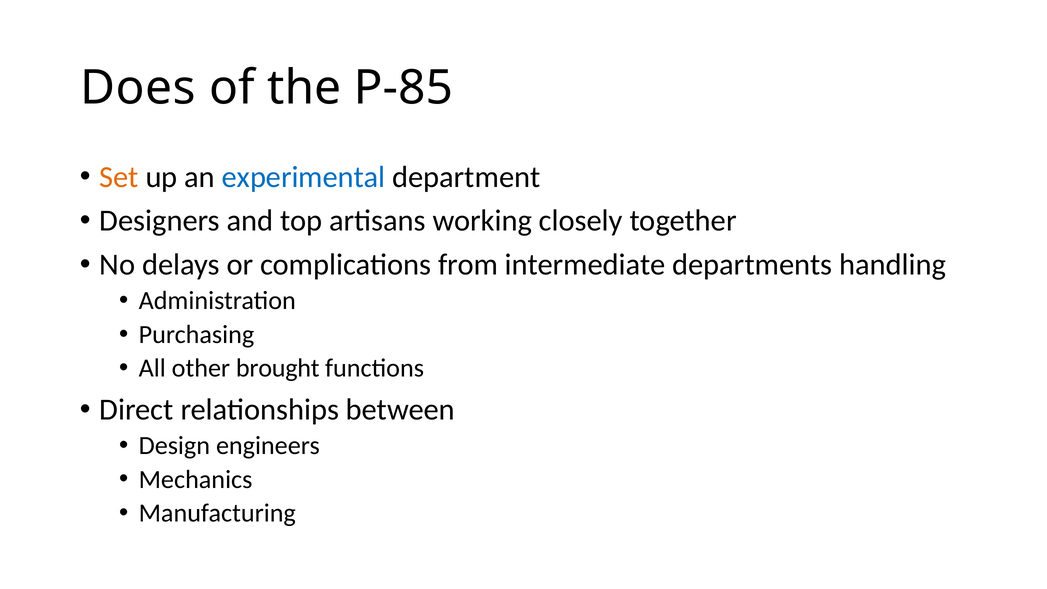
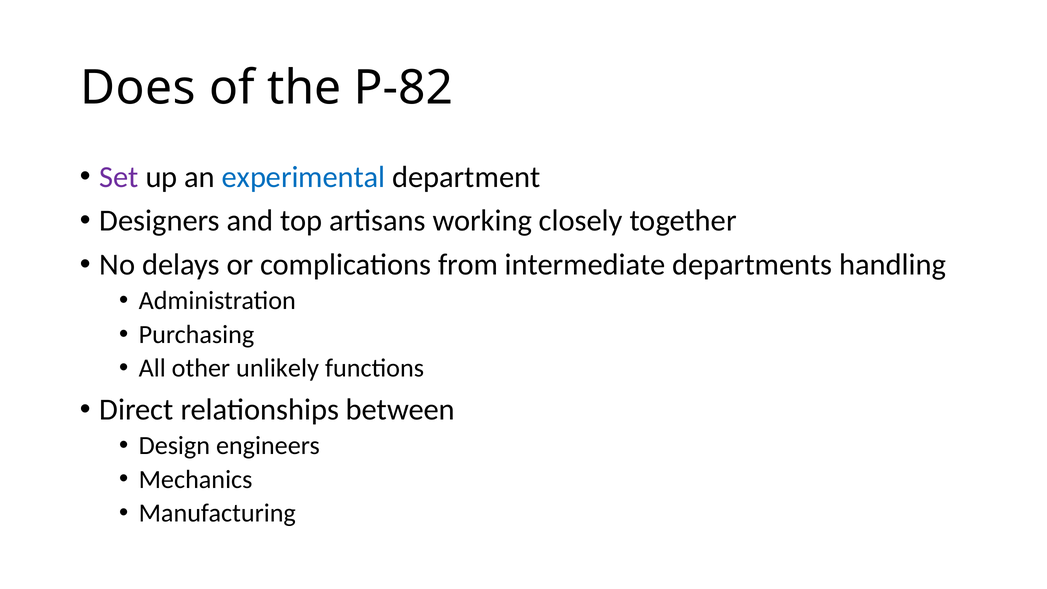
P-85: P-85 -> P-82
Set colour: orange -> purple
brought: brought -> unlikely
